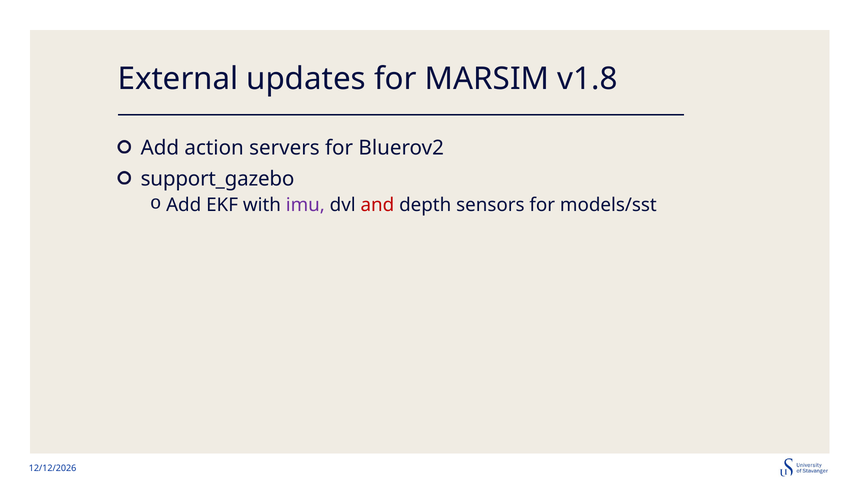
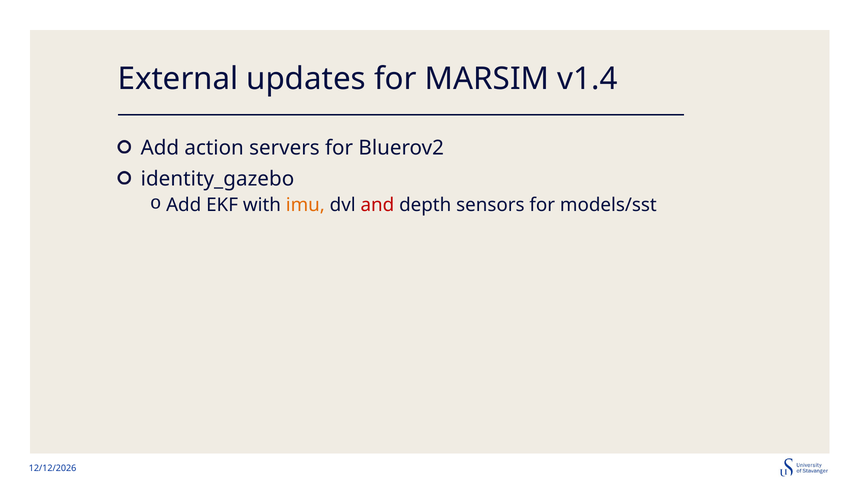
v1.8: v1.8 -> v1.4
support_gazebo: support_gazebo -> identity_gazebo
imu colour: purple -> orange
